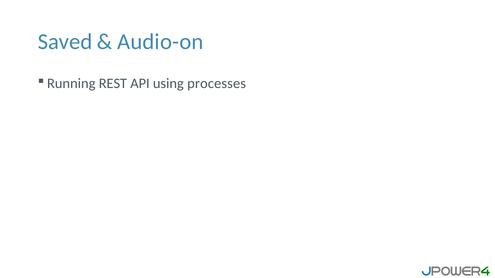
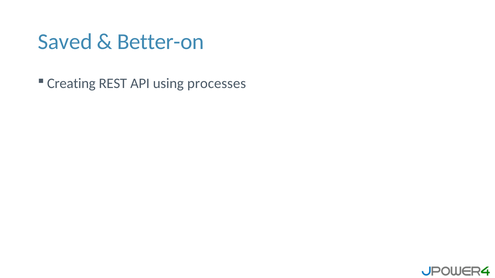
Audio-on: Audio-on -> Better-on
Running: Running -> Creating
